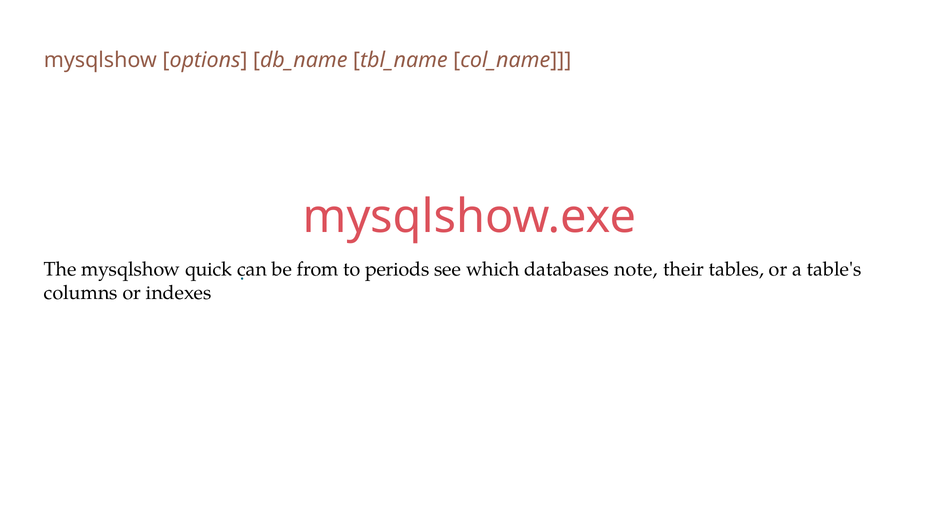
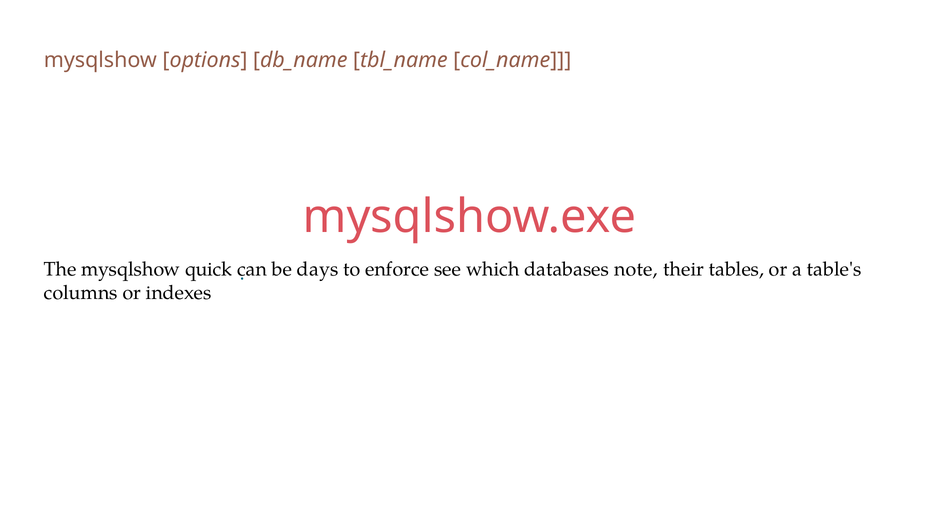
from: from -> days
periods: periods -> enforce
